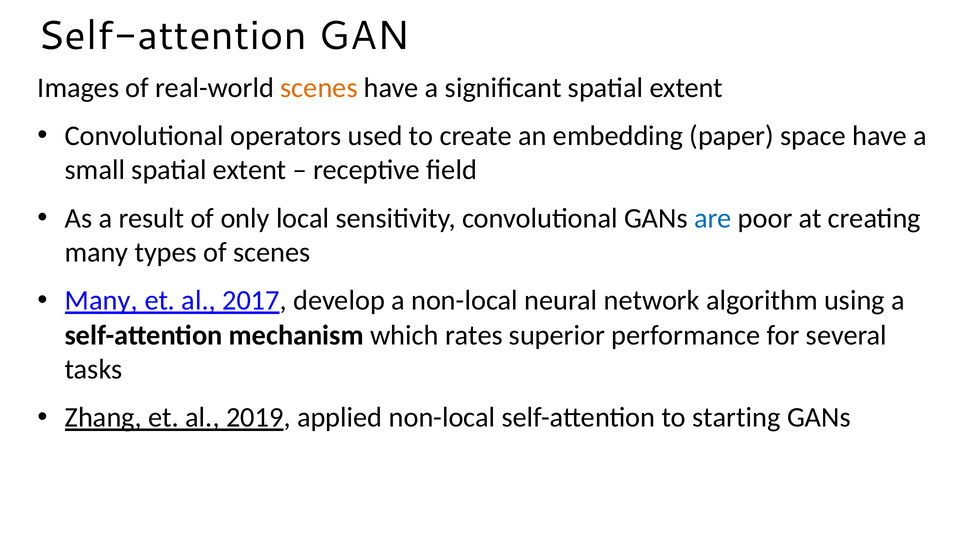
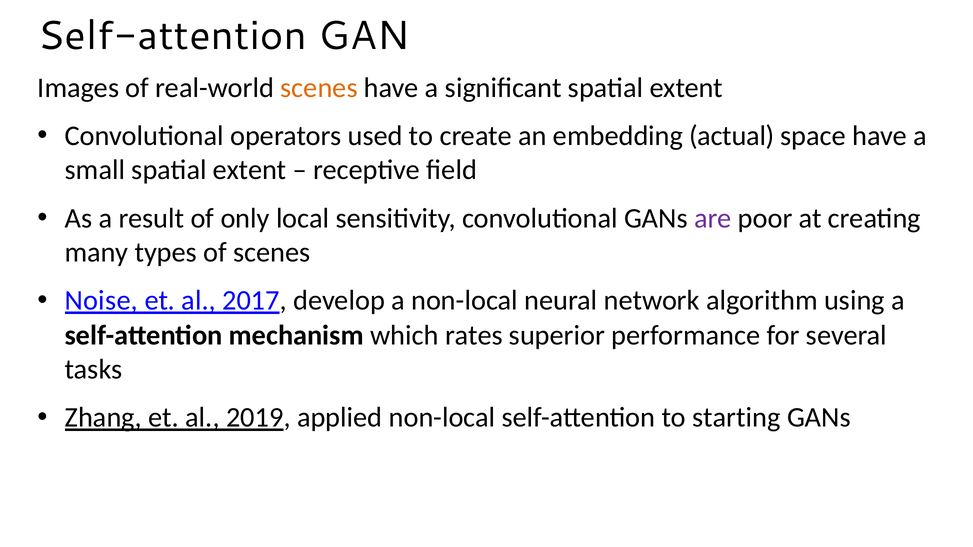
paper: paper -> actual
are colour: blue -> purple
Many at (101, 301): Many -> Noise
